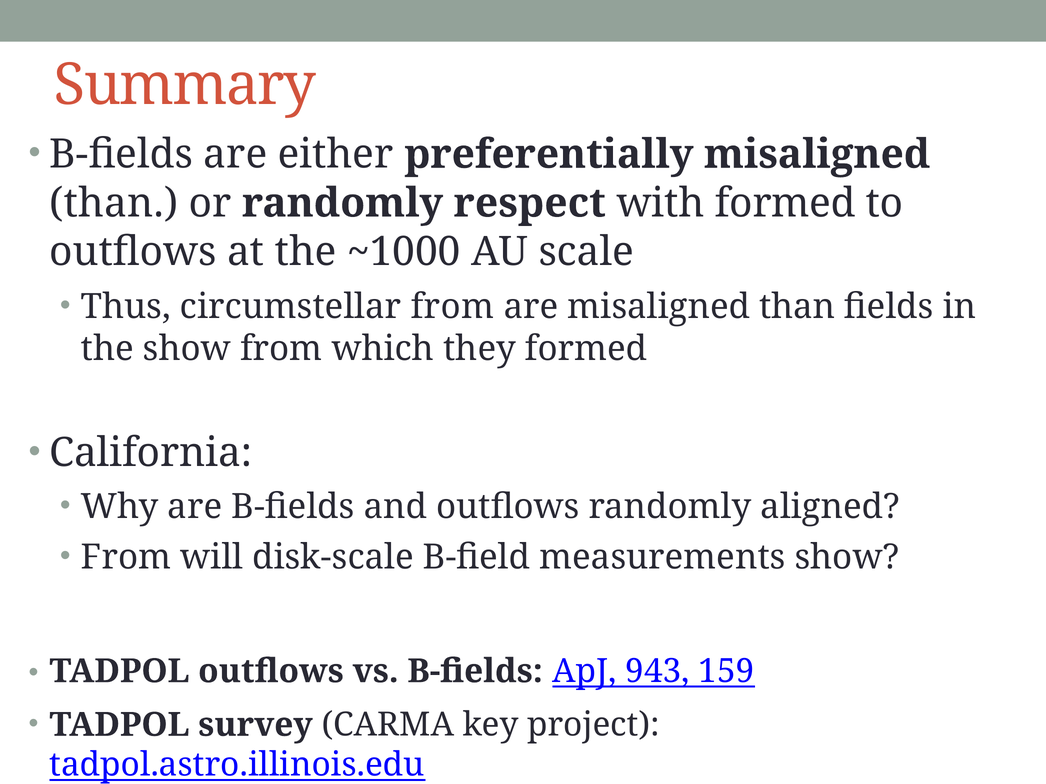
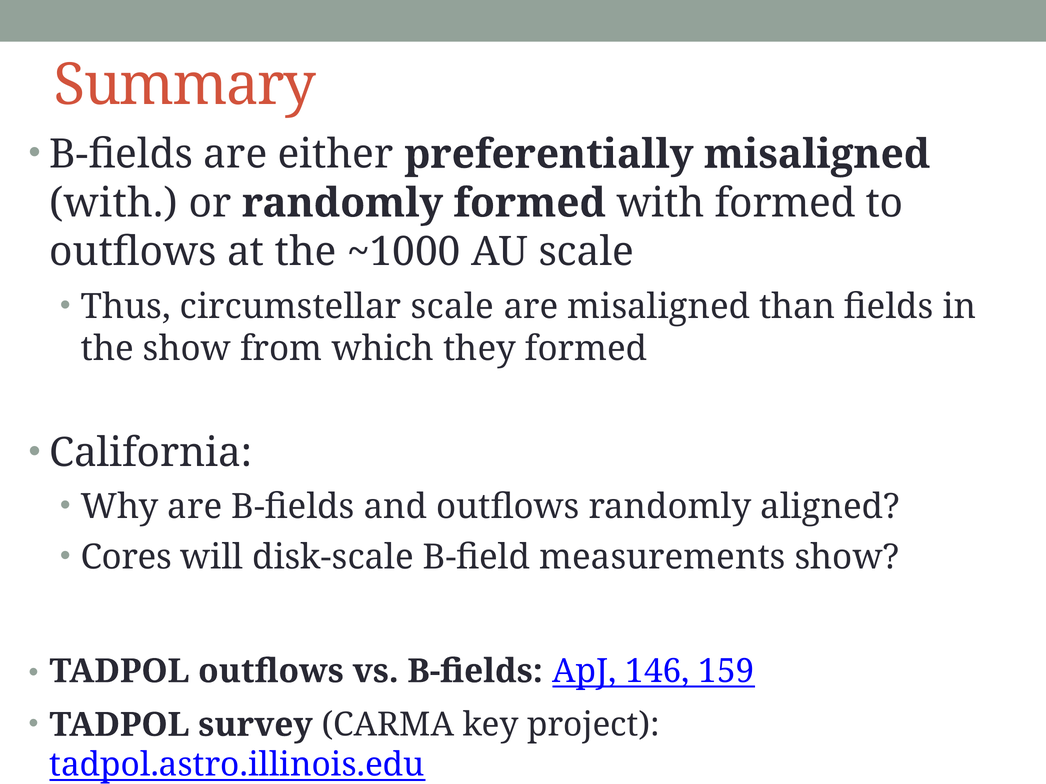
than at (114, 203): than -> with
randomly respect: respect -> formed
circumstellar from: from -> scale
From at (126, 558): From -> Cores
943: 943 -> 146
